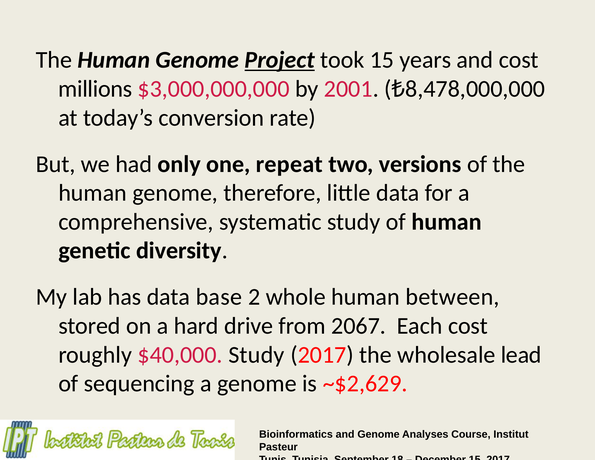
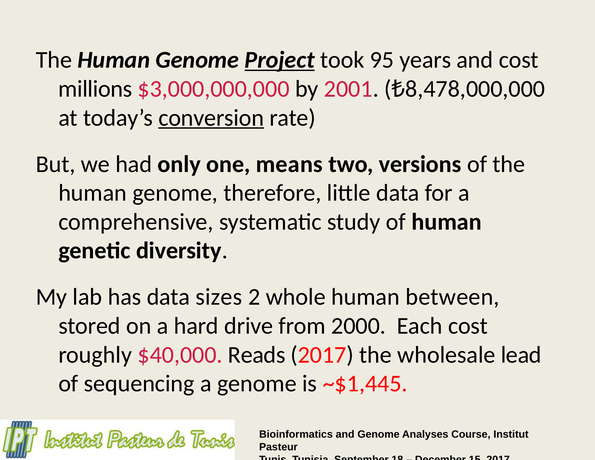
took 15: 15 -> 95
conversion underline: none -> present
repeat: repeat -> means
base: base -> sizes
2067: 2067 -> 2000
$40,000 Study: Study -> Reads
~$2,629: ~$2,629 -> ~$1,445
